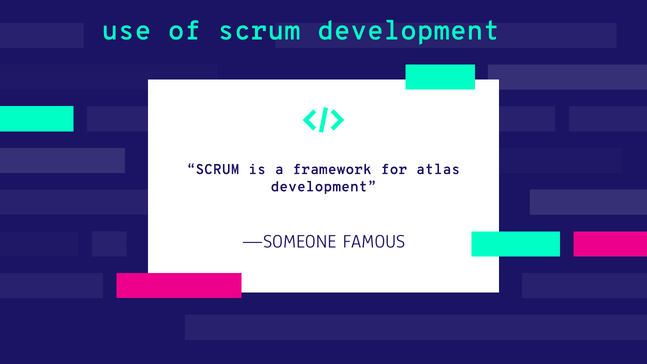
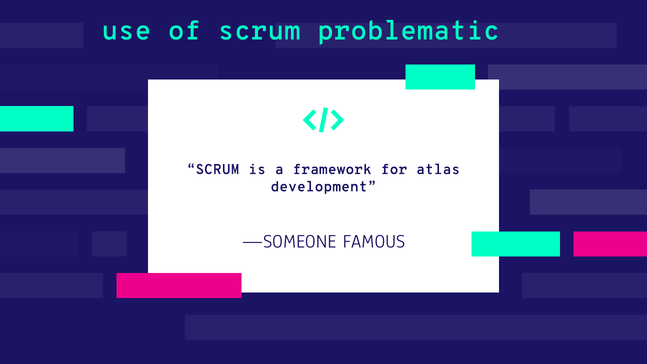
scrum development: development -> problematic
